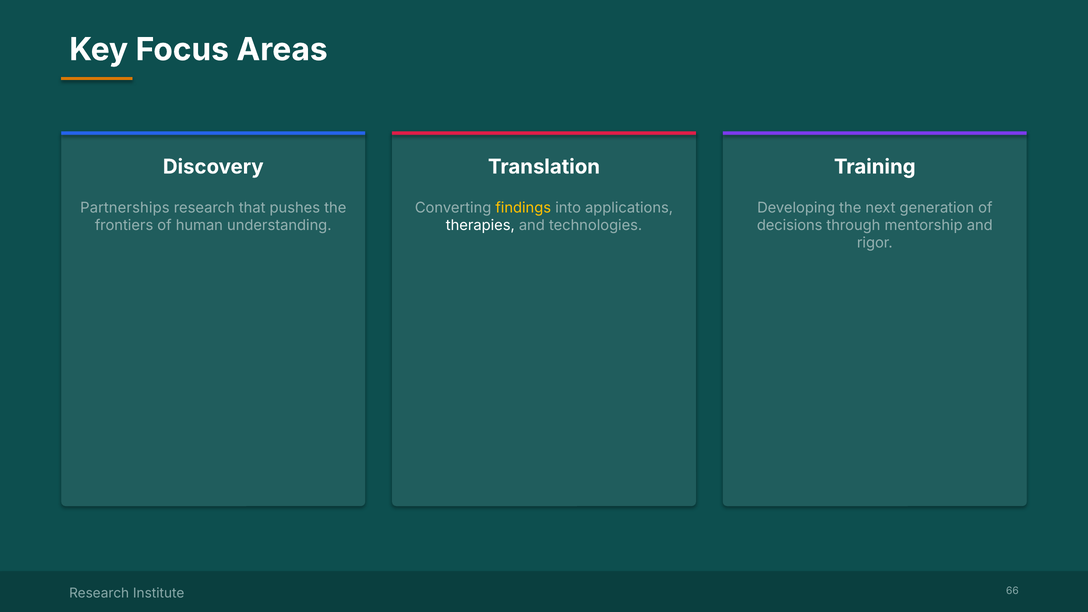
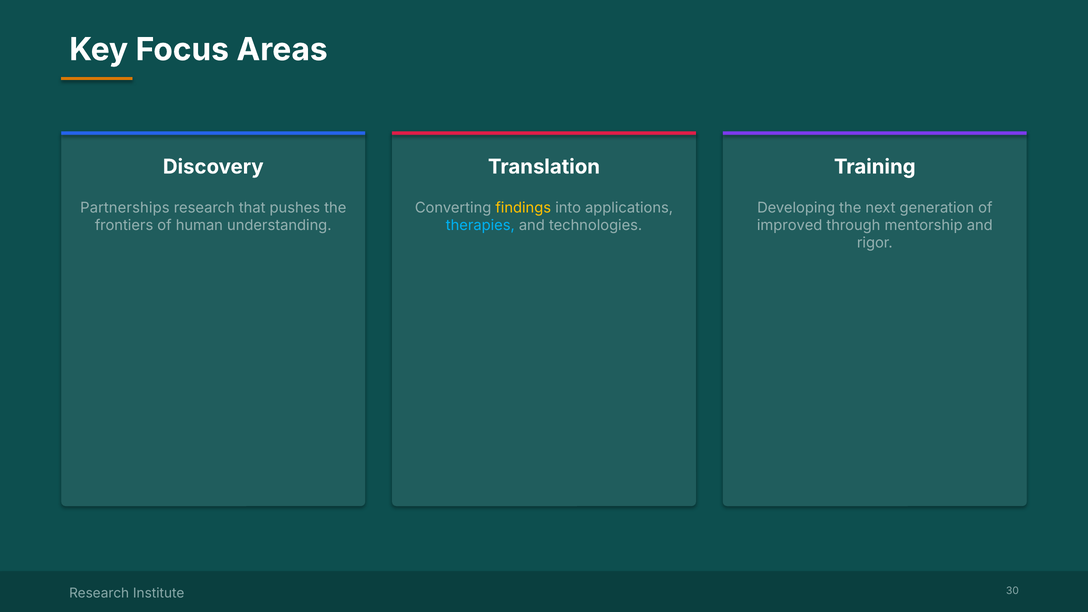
therapies colour: white -> light blue
decisions: decisions -> improved
66: 66 -> 30
